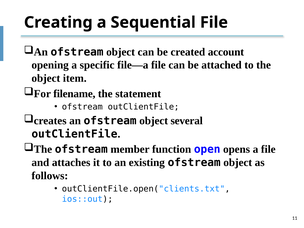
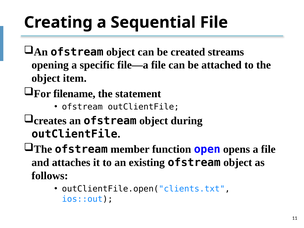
account: account -> streams
several: several -> during
